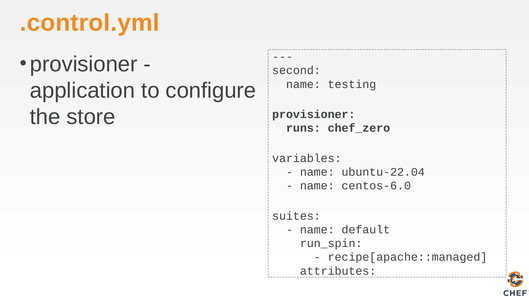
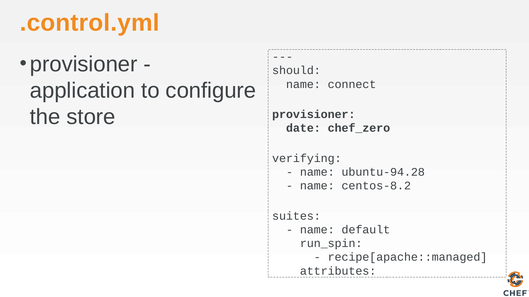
second: second -> should
testing: testing -> connect
runs: runs -> date
variables: variables -> verifying
ubuntu-22.04: ubuntu-22.04 -> ubuntu-94.28
centos-6.0: centos-6.0 -> centos-8.2
